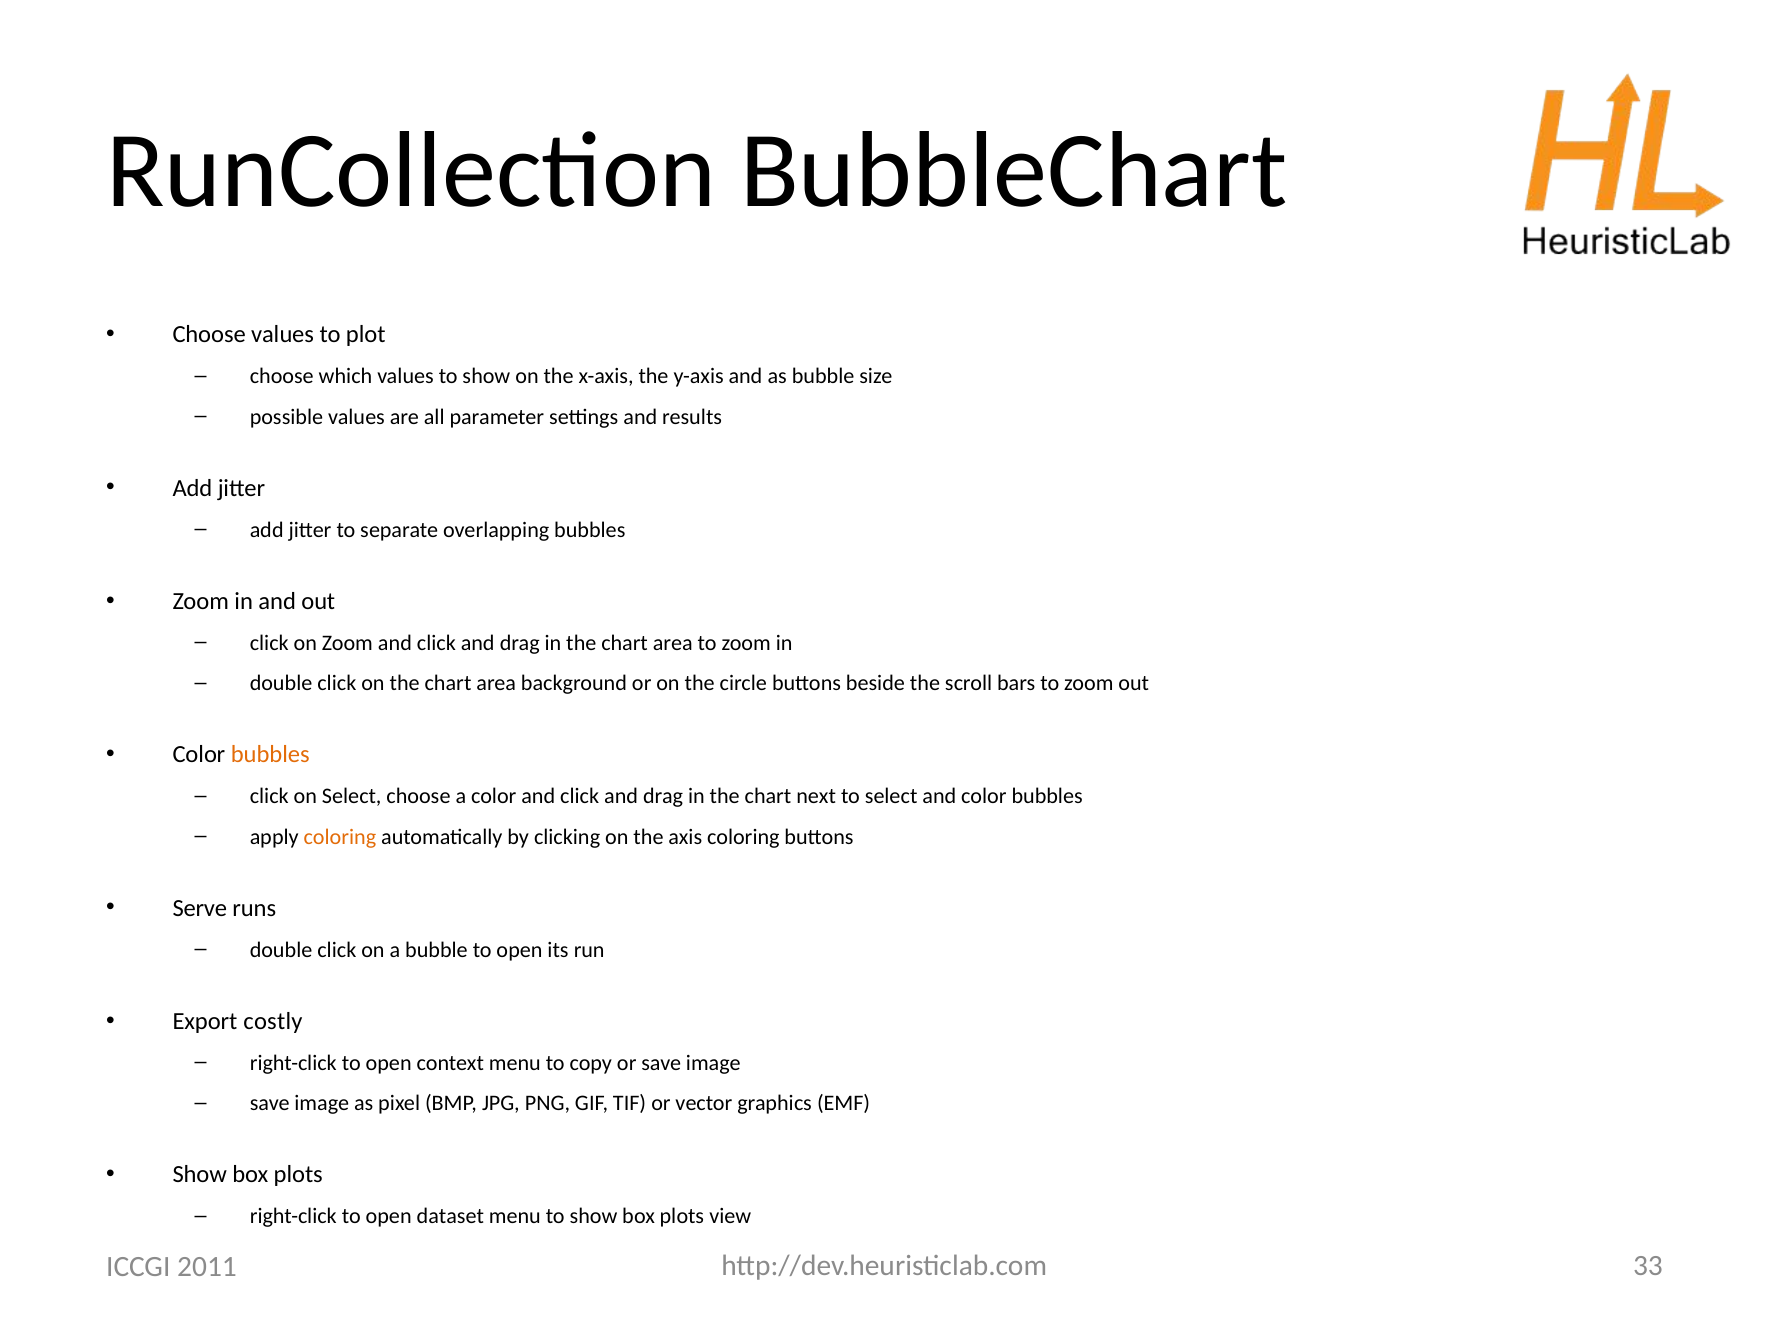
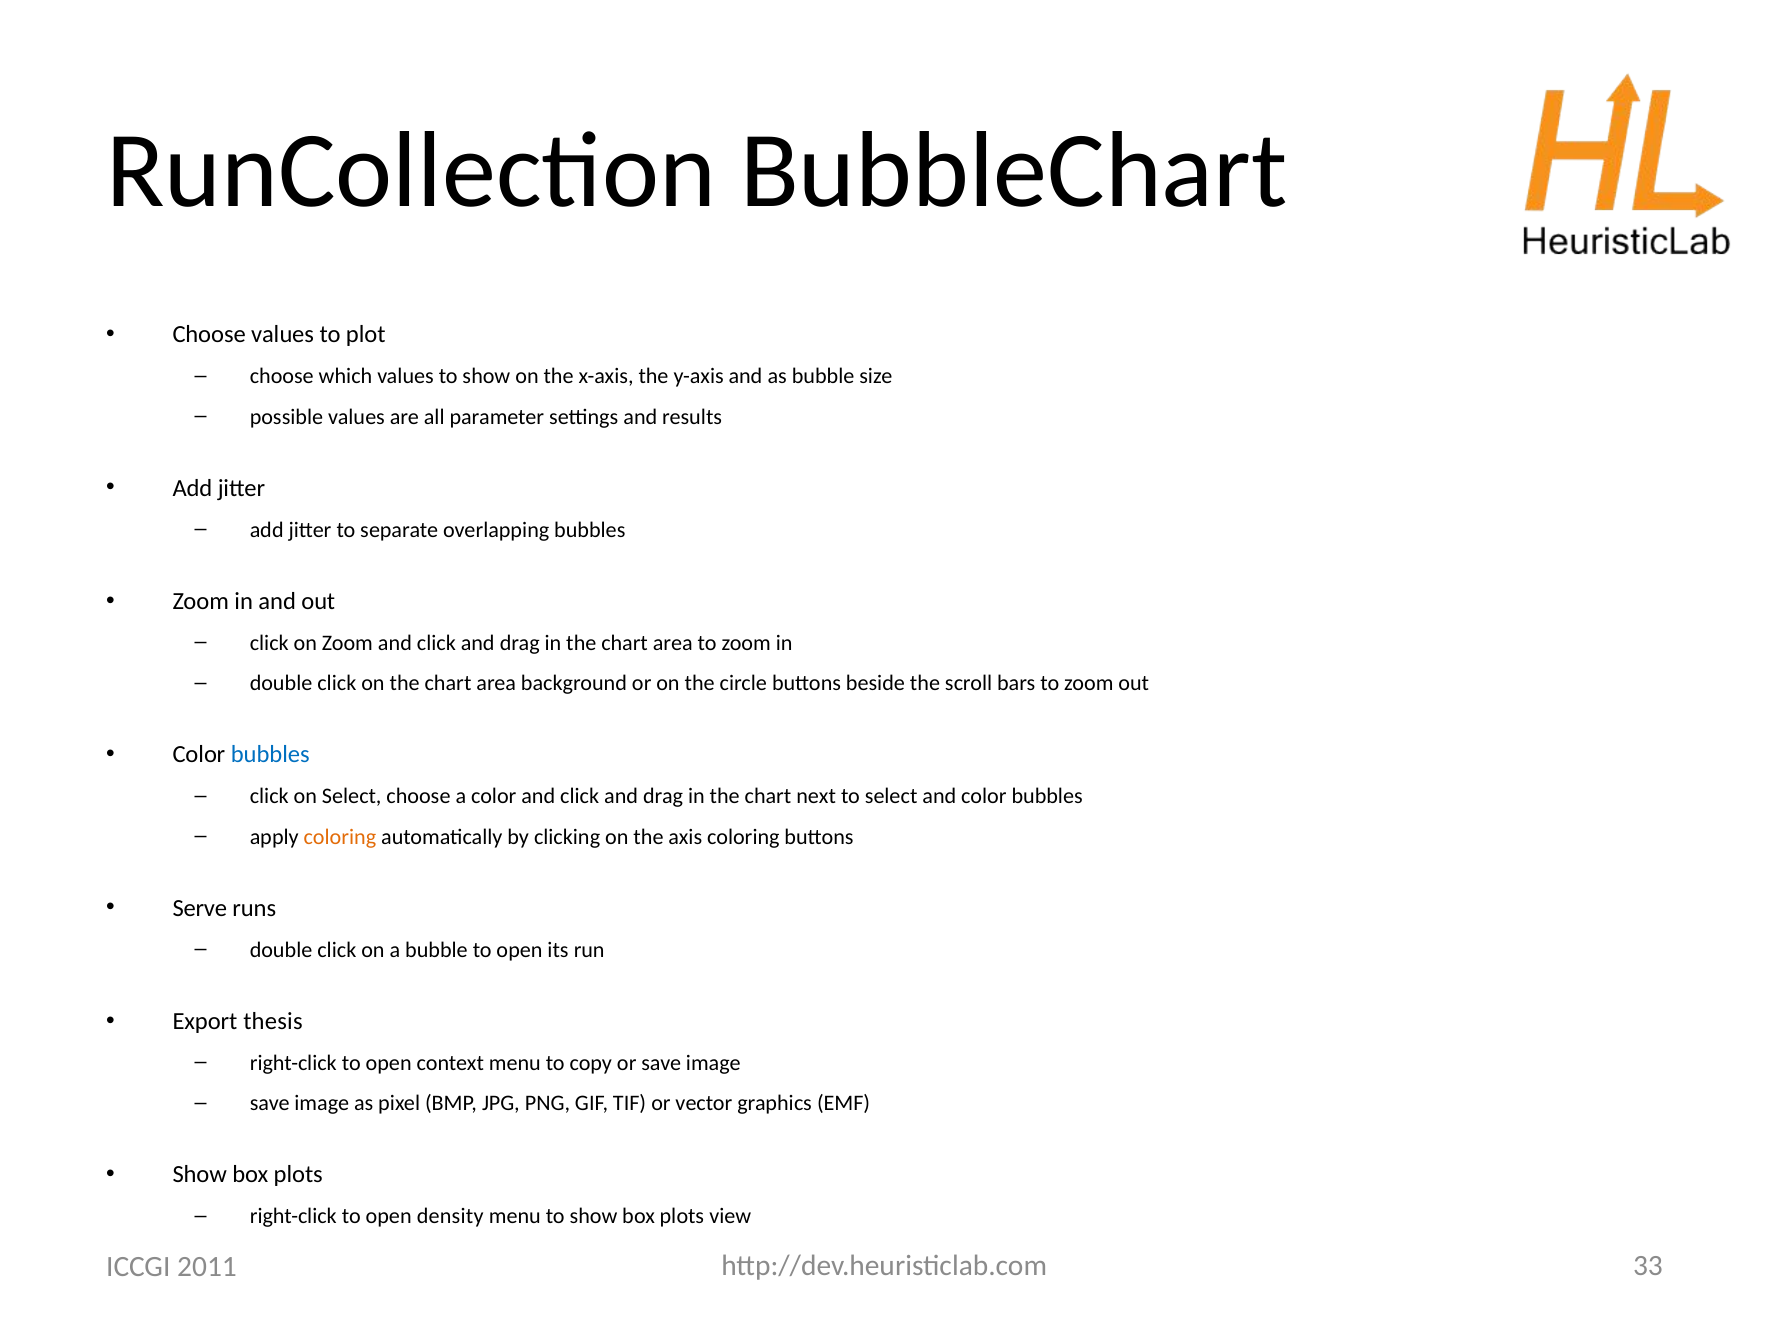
bubbles at (270, 755) colour: orange -> blue
costly: costly -> thesis
dataset: dataset -> density
